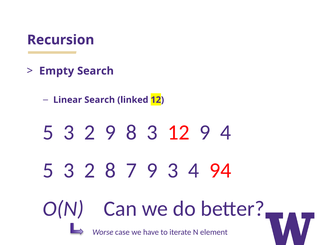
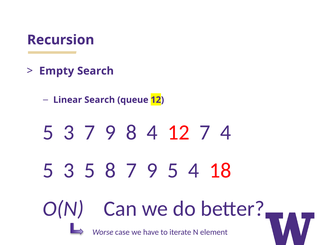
linked: linked -> queue
2 at (90, 132): 2 -> 7
8 3: 3 -> 4
12 9: 9 -> 7
2 at (90, 170): 2 -> 5
9 3: 3 -> 5
94: 94 -> 18
